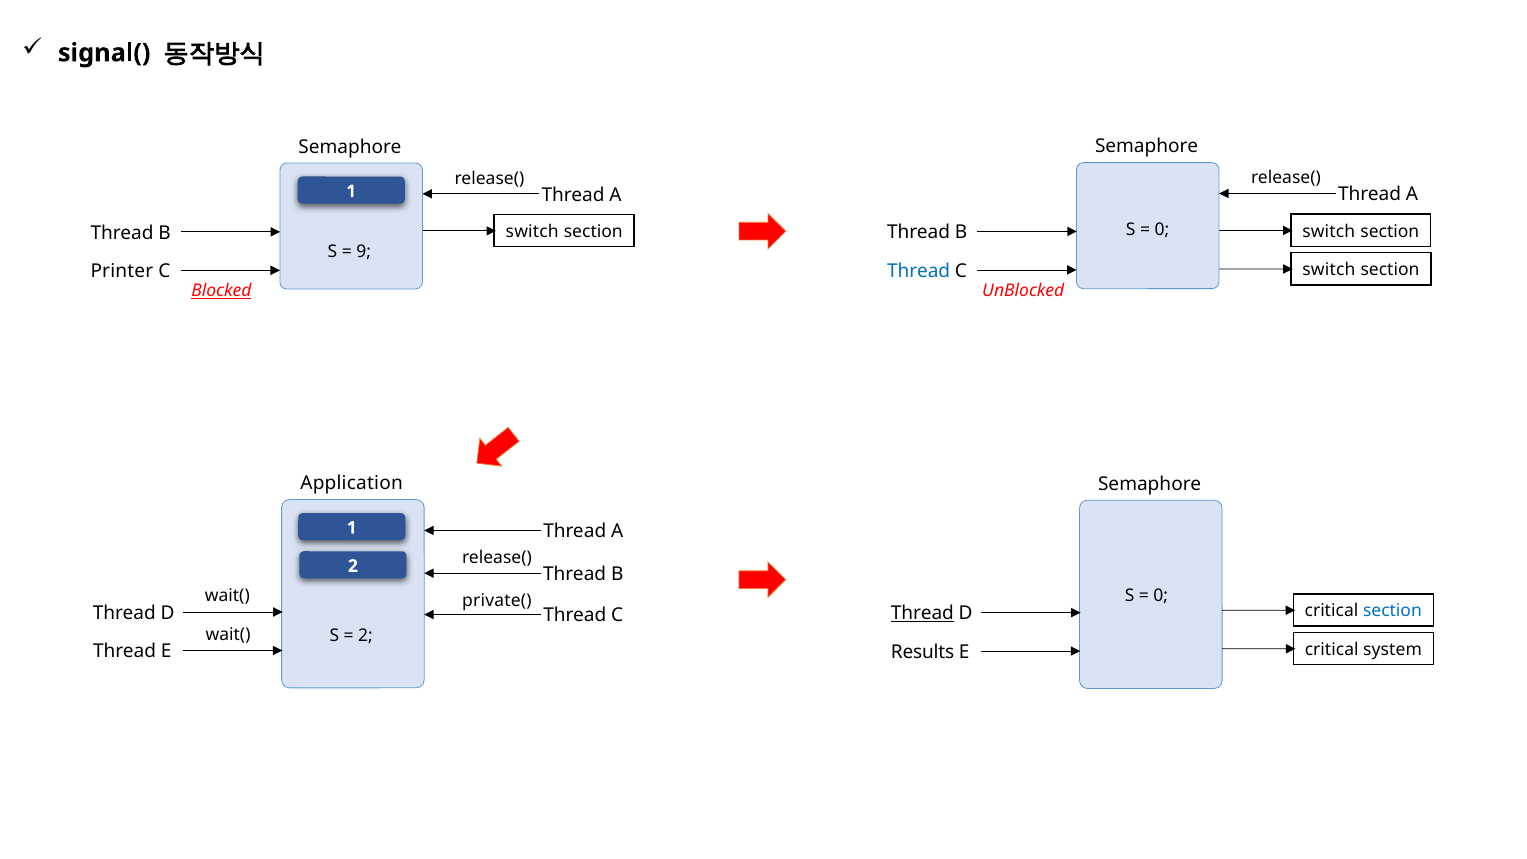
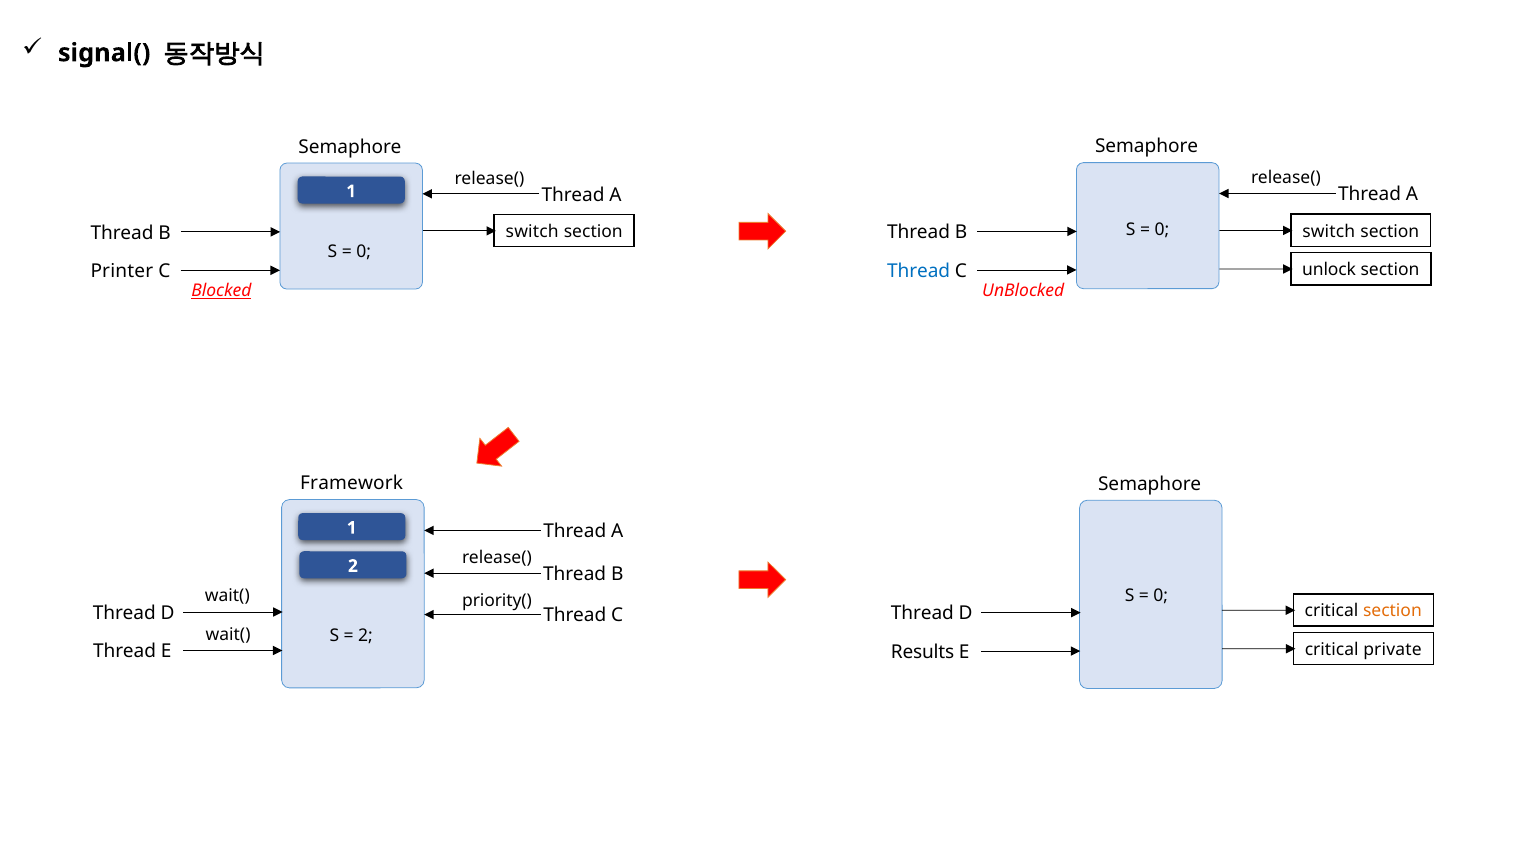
9 at (364, 252): 9 -> 0
switch at (1329, 270): switch -> unlock
Application: Application -> Framework
private(: private( -> priority(
section at (1392, 611) colour: blue -> orange
Thread at (922, 614) underline: present -> none
system: system -> private
